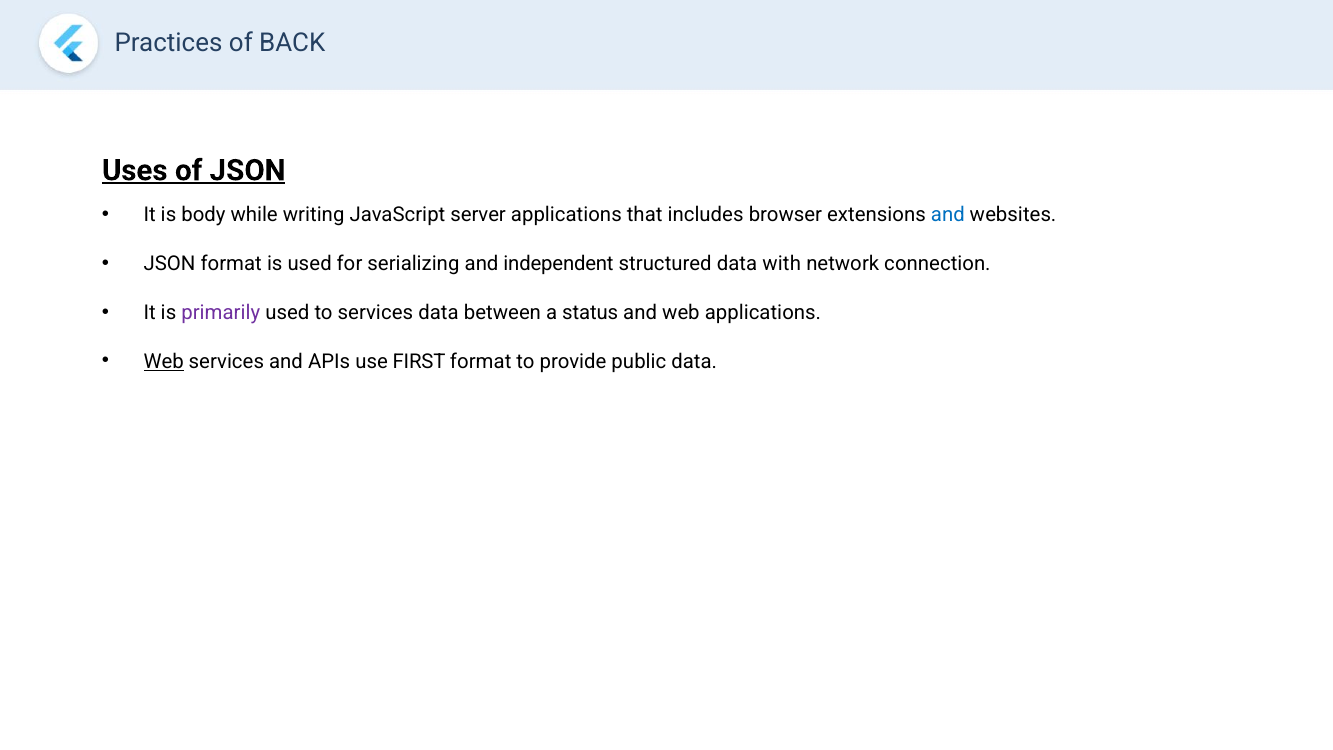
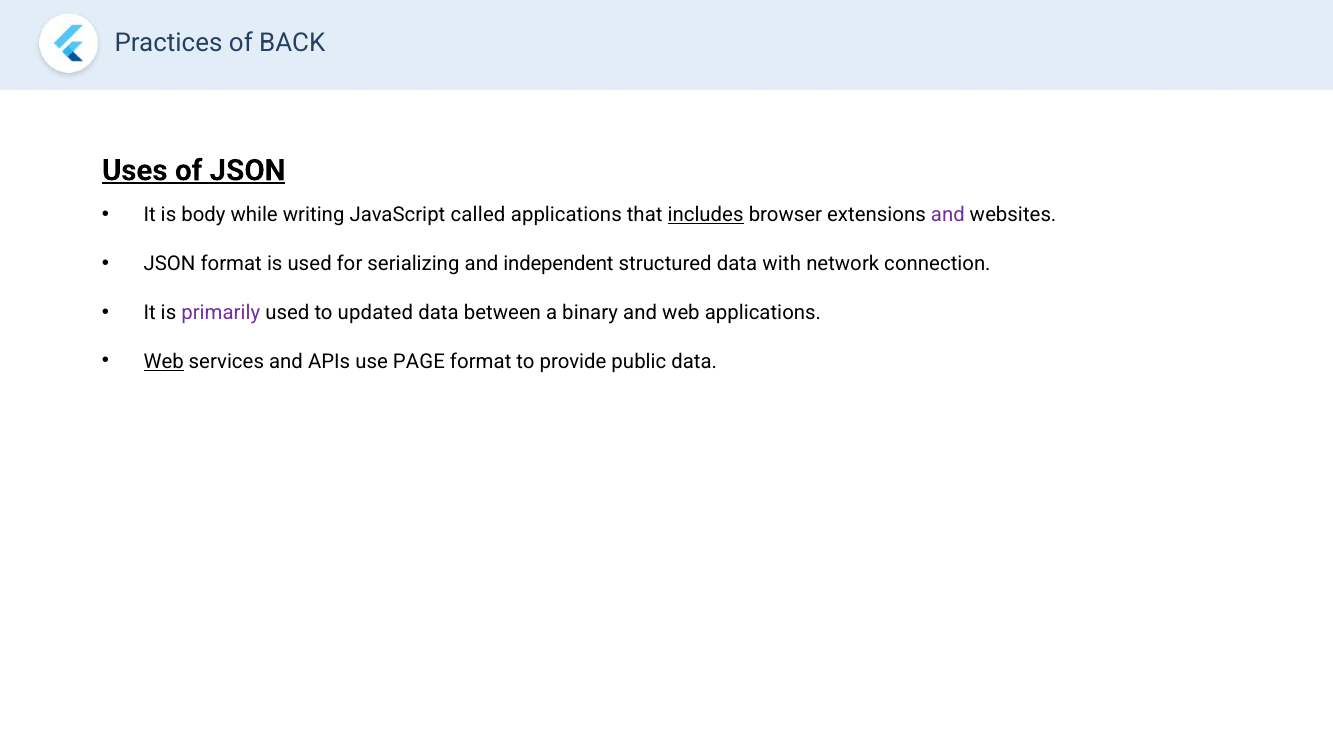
server: server -> called
includes underline: none -> present
and at (948, 215) colour: blue -> purple
to services: services -> updated
status: status -> binary
FIRST: FIRST -> PAGE
